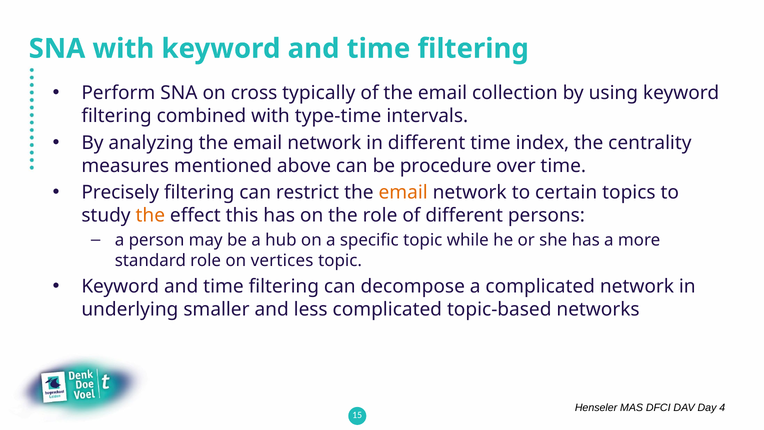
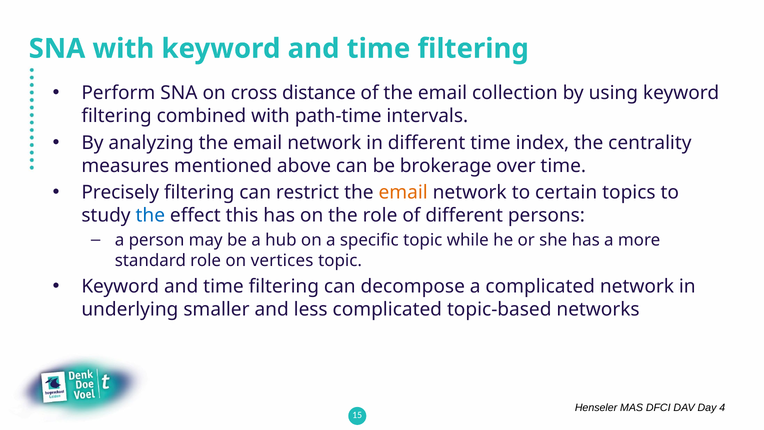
typically: typically -> distance
type-time: type-time -> path-time
procedure: procedure -> brokerage
the at (150, 215) colour: orange -> blue
